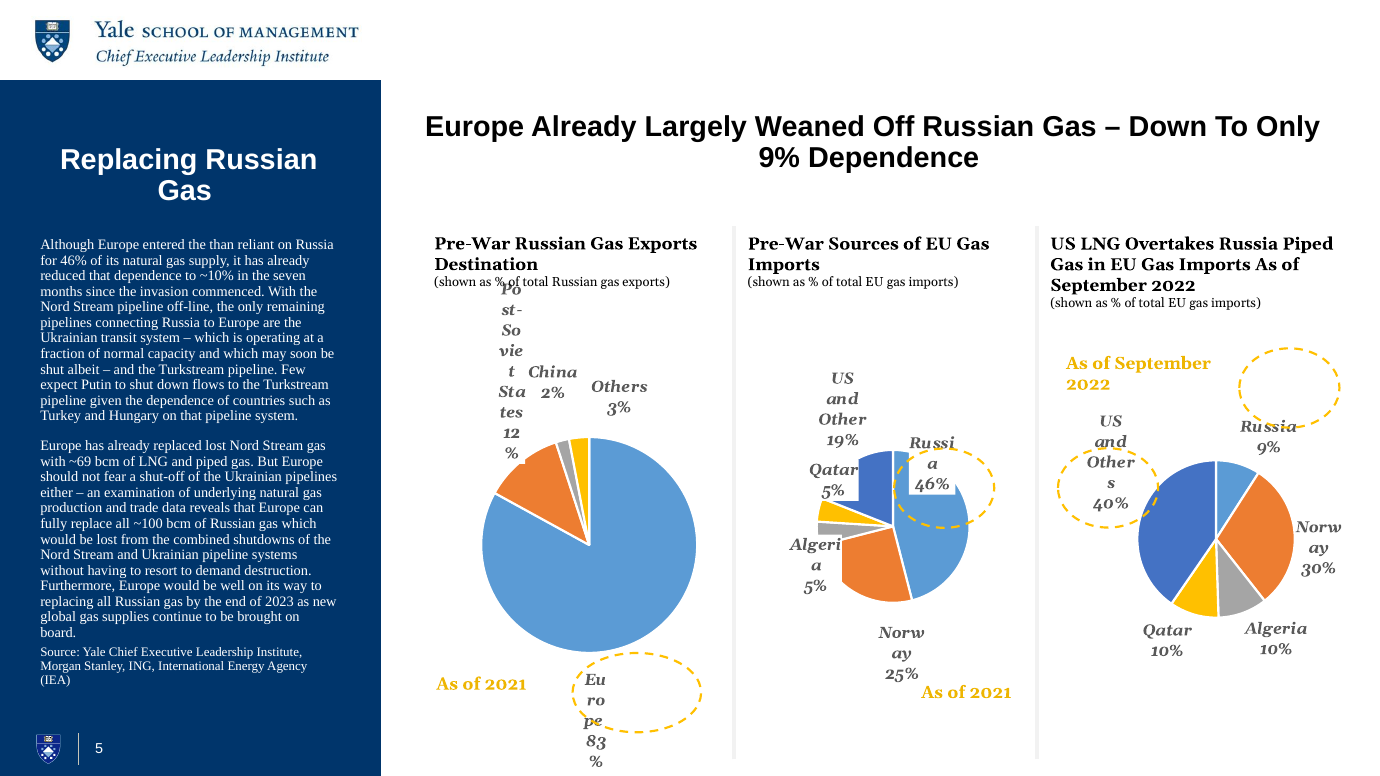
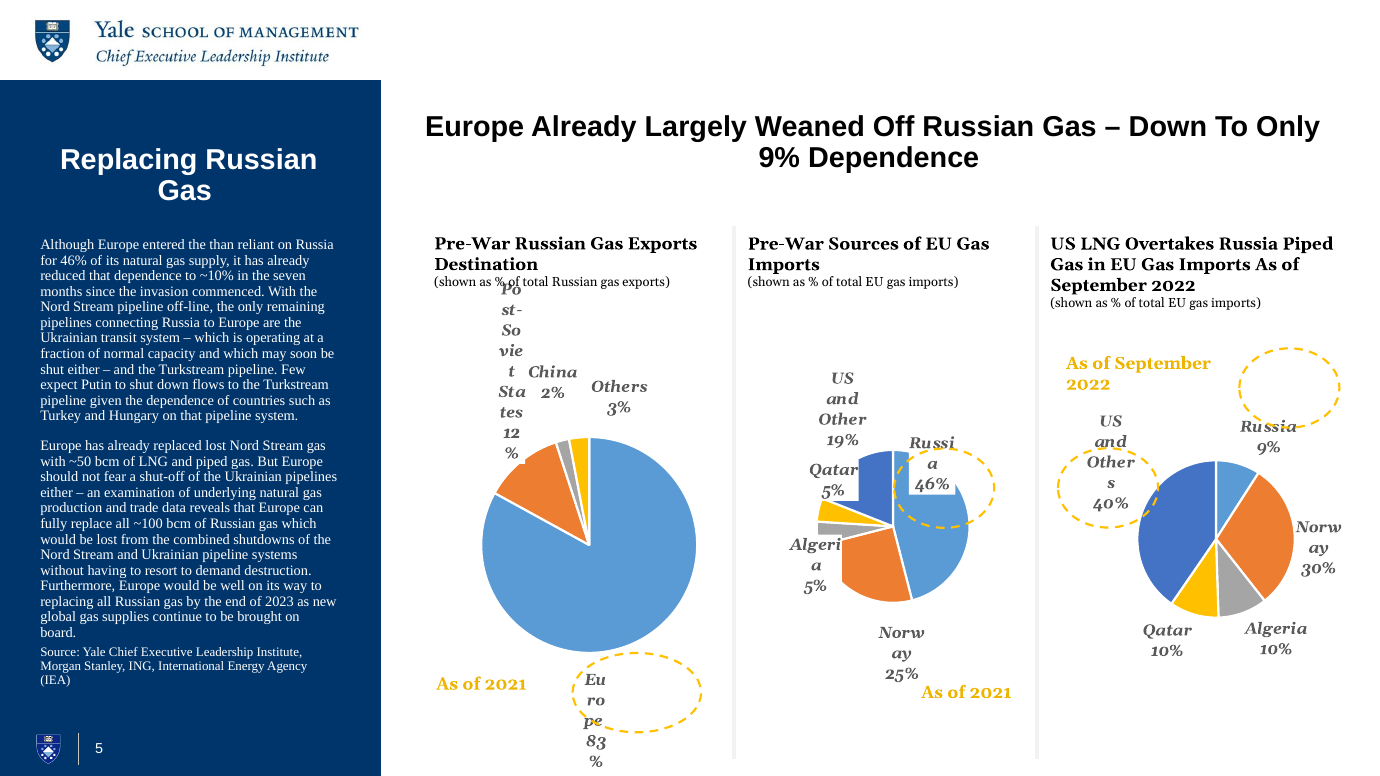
shut albeit: albeit -> either
~69: ~69 -> ~50
